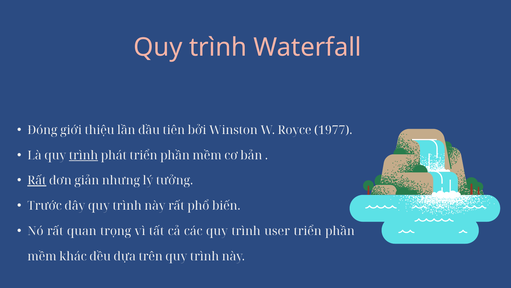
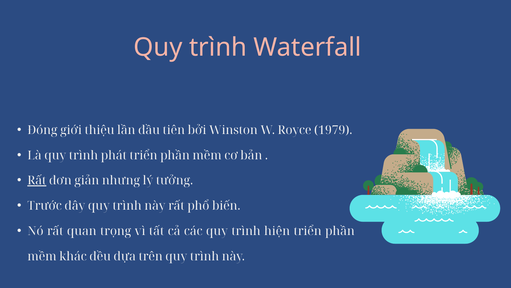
1977: 1977 -> 1979
trình at (84, 155) underline: present -> none
user: user -> hiện
